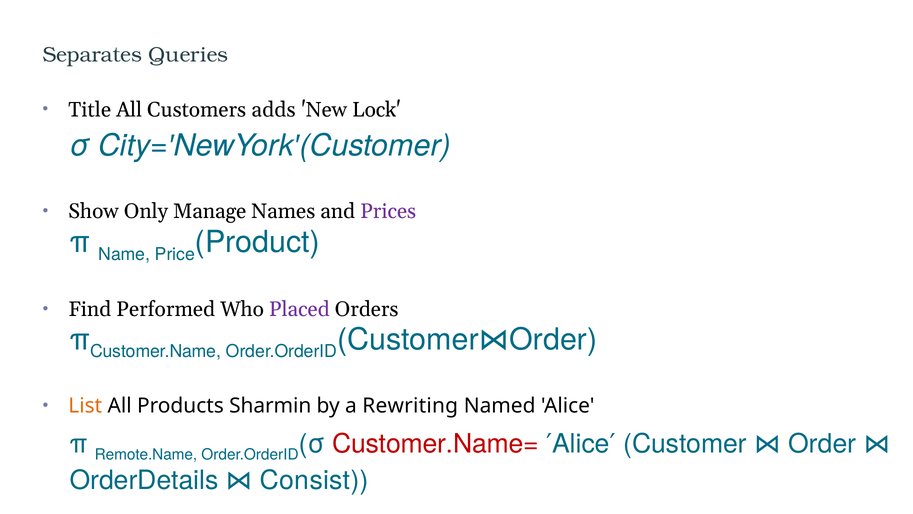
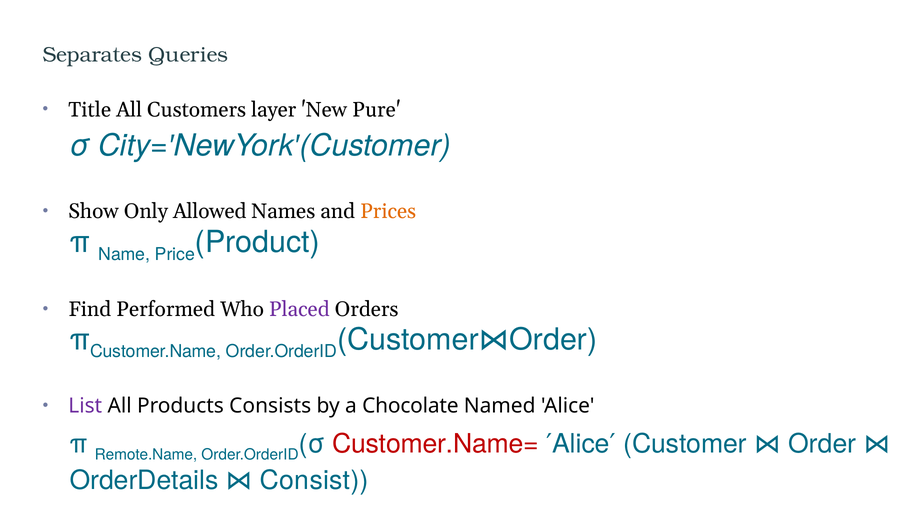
adds: adds -> layer
Lock: Lock -> Pure
Manage: Manage -> Allowed
Prices colour: purple -> orange
List colour: orange -> purple
Sharmin: Sharmin -> Consists
Rewriting: Rewriting -> Chocolate
